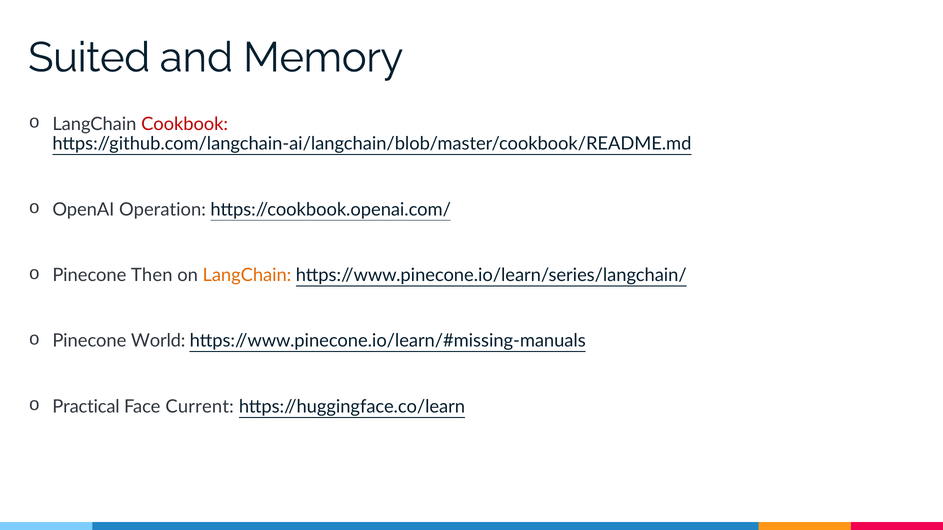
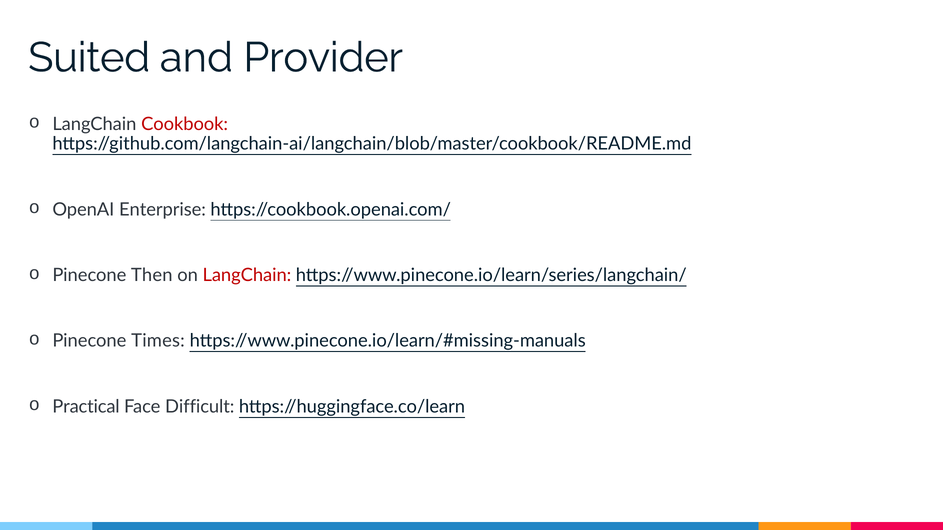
Memory: Memory -> Provider
Operation: Operation -> Enterprise
LangChain at (247, 275) colour: orange -> red
World: World -> Times
Current: Current -> Difficult
